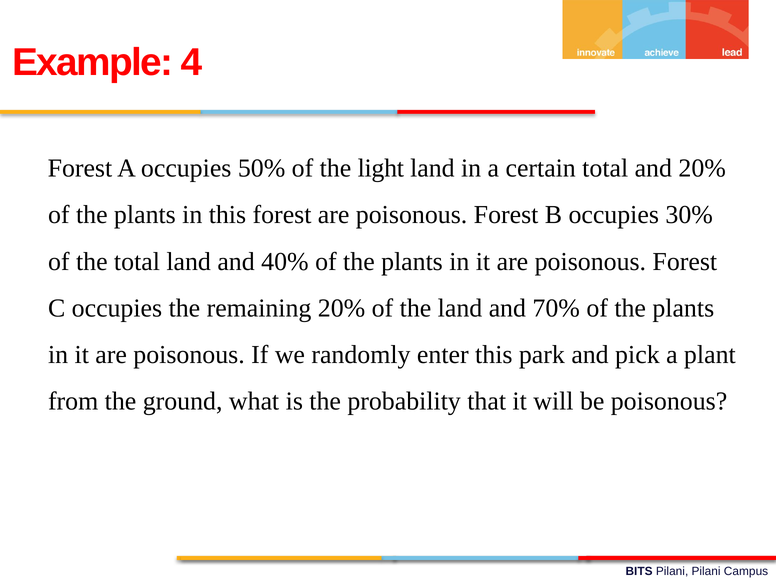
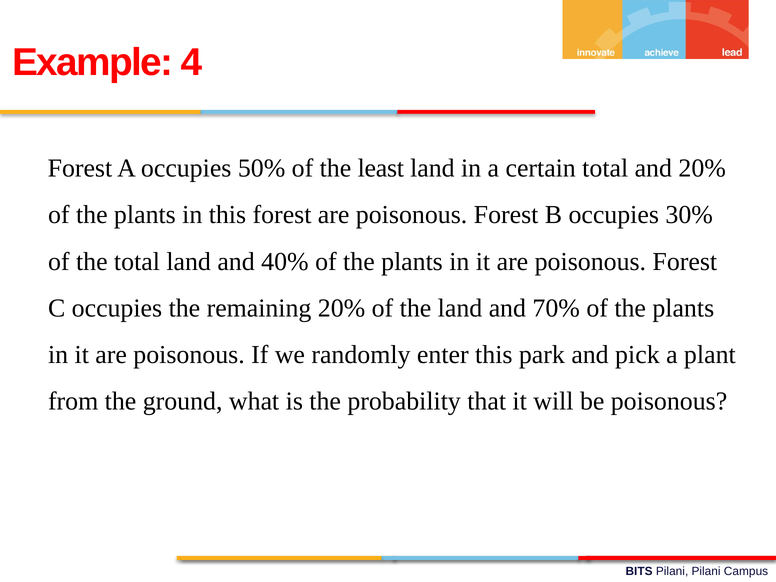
light: light -> least
